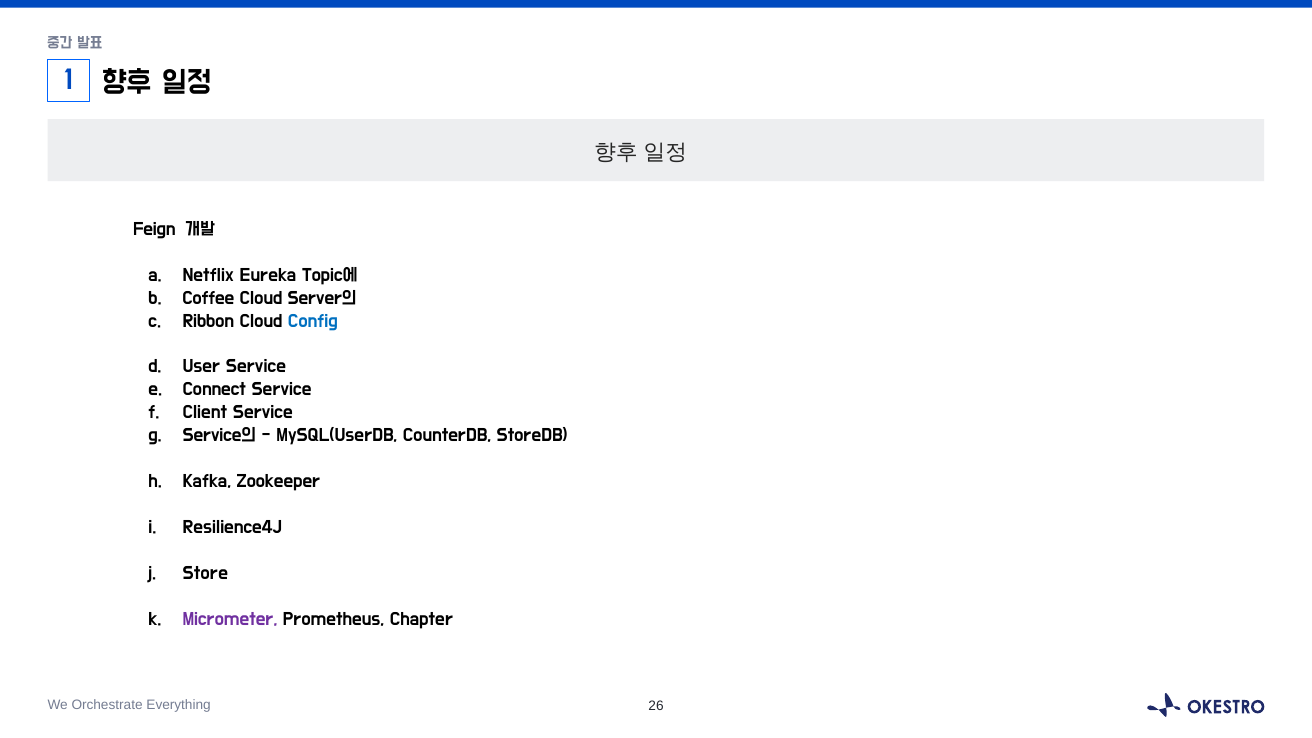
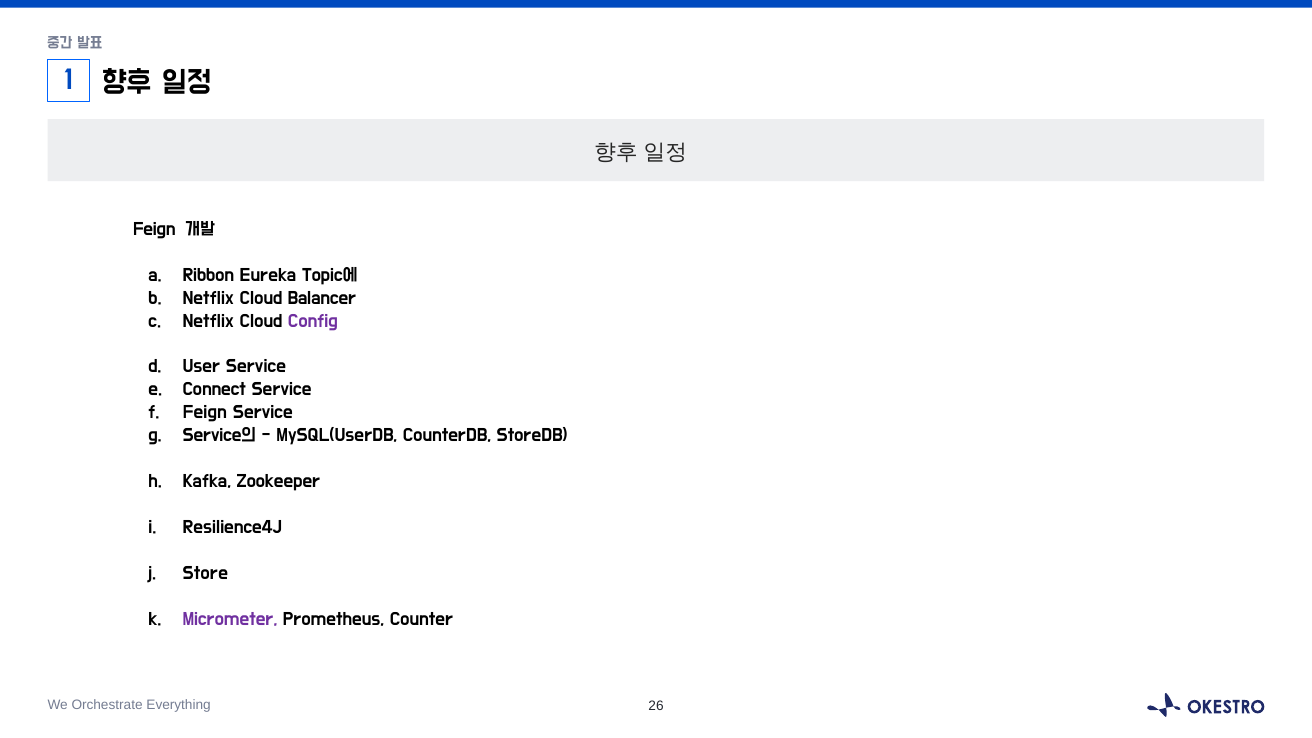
Netflix: Netflix -> Ribbon
Coffee at (208, 298): Coffee -> Netflix
Server의: Server의 -> Balancer
Ribbon at (208, 321): Ribbon -> Netflix
Config colour: blue -> purple
Client at (205, 413): Client -> Feign
Chapter: Chapter -> Counter
